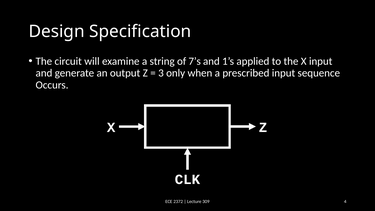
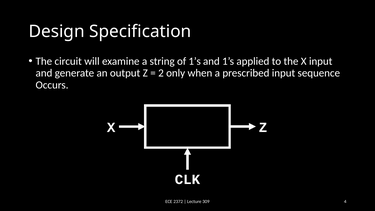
of 7’s: 7’s -> 1’s
3: 3 -> 2
